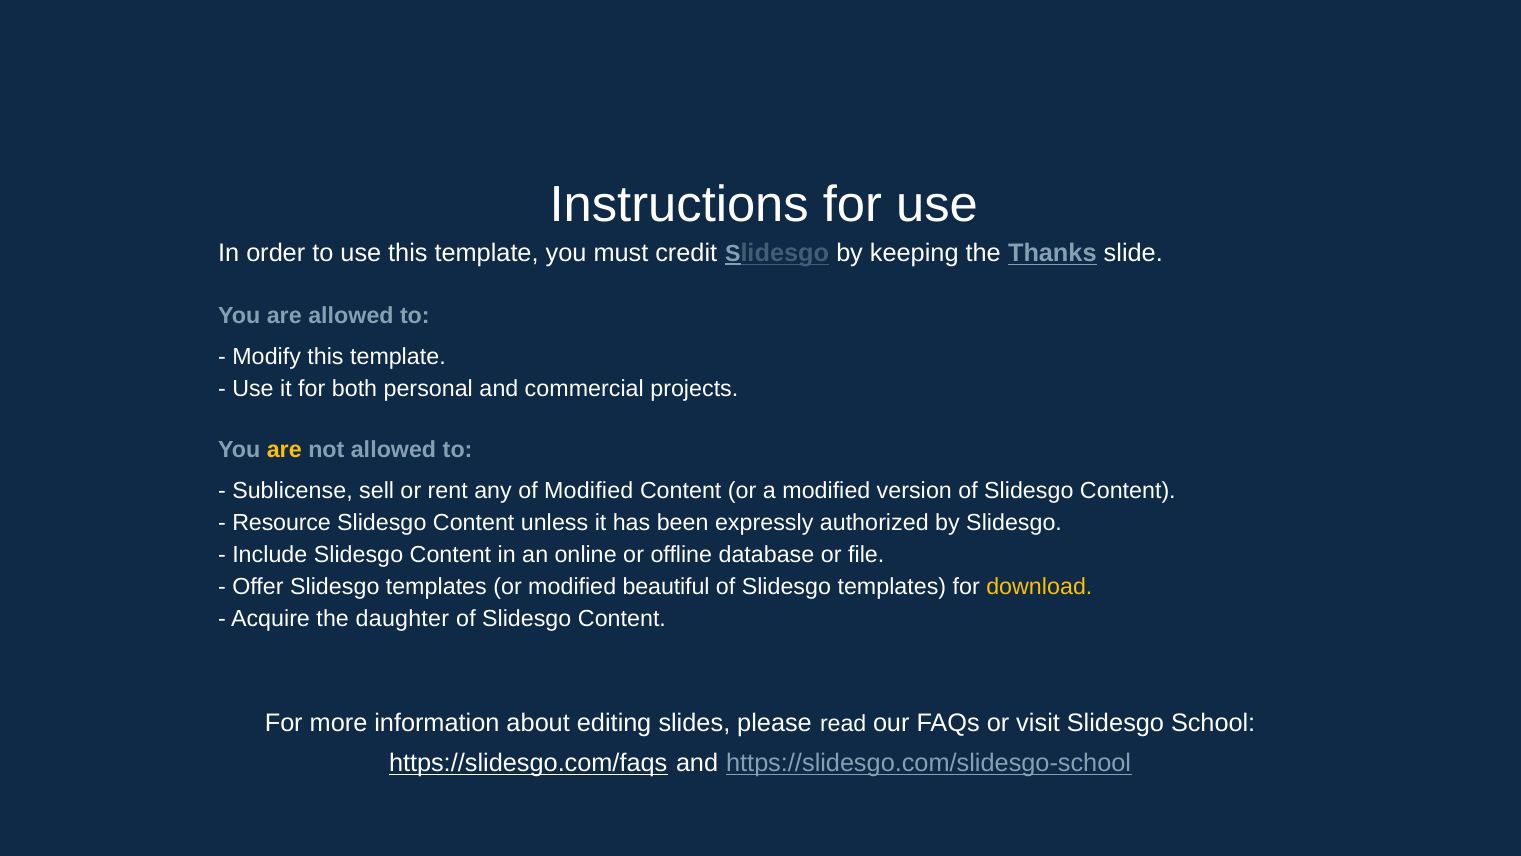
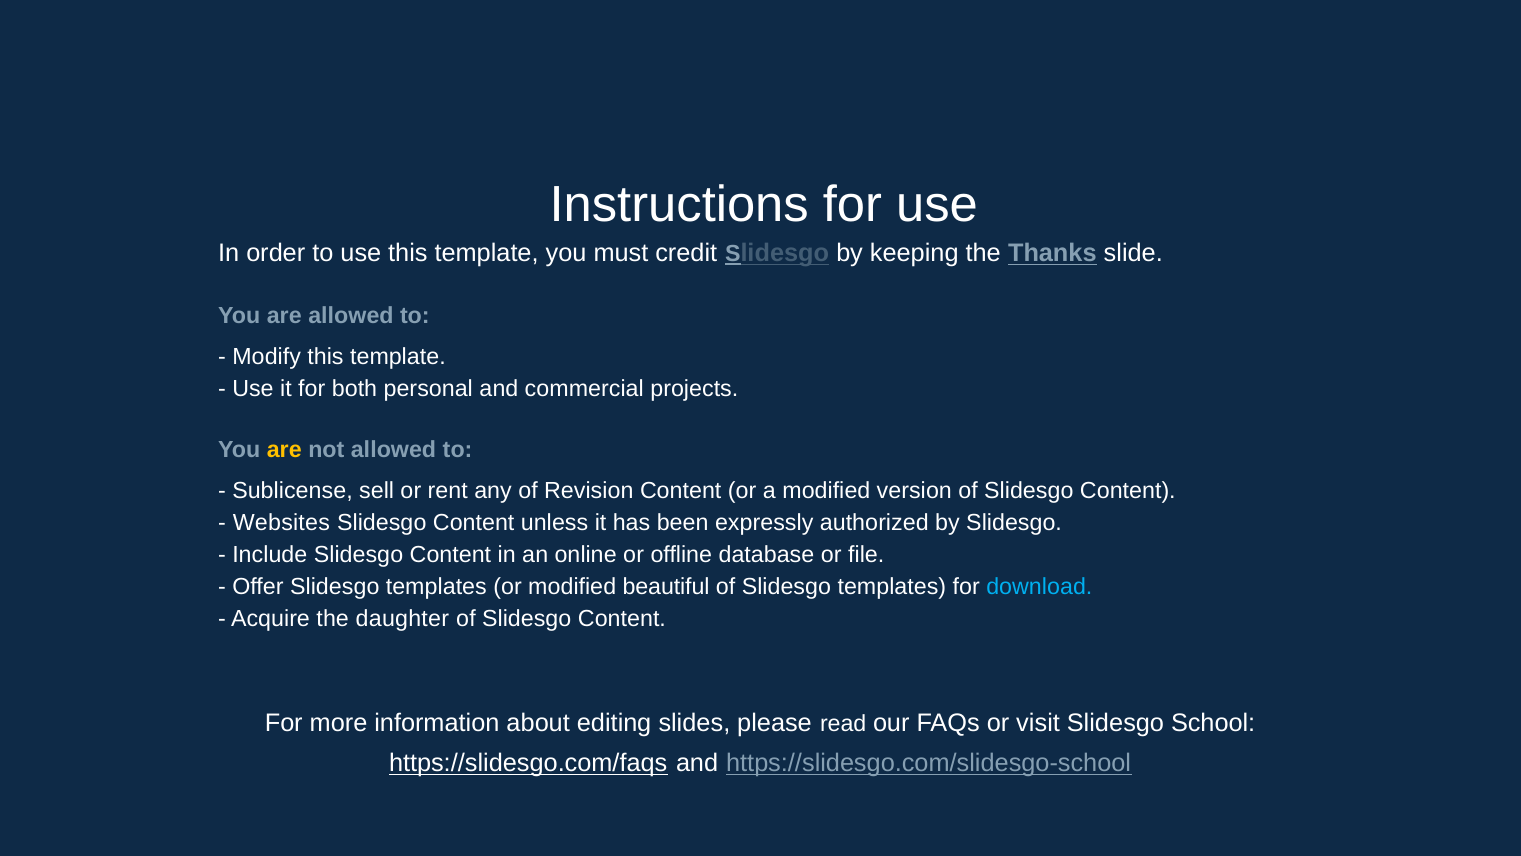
of Modified: Modified -> Revision
Resource: Resource -> Websites
download colour: yellow -> light blue
